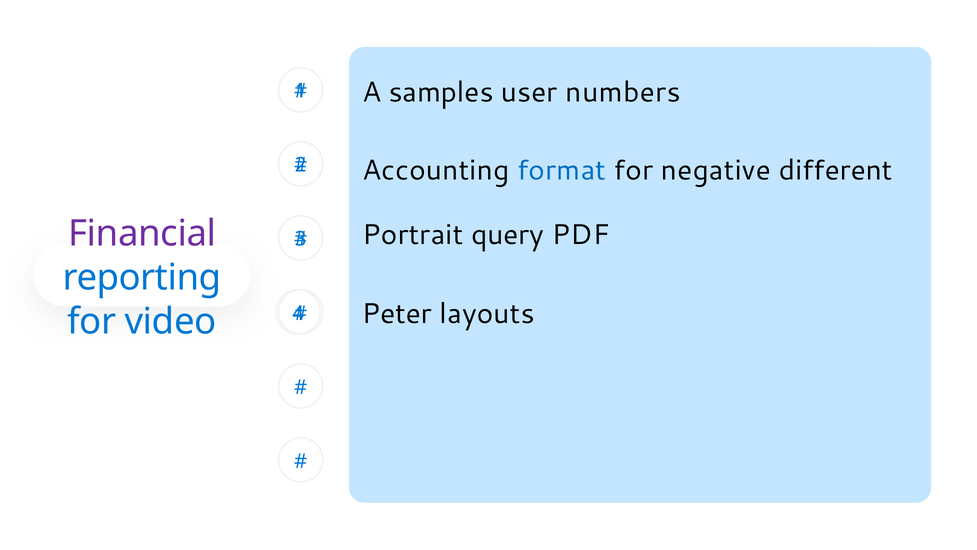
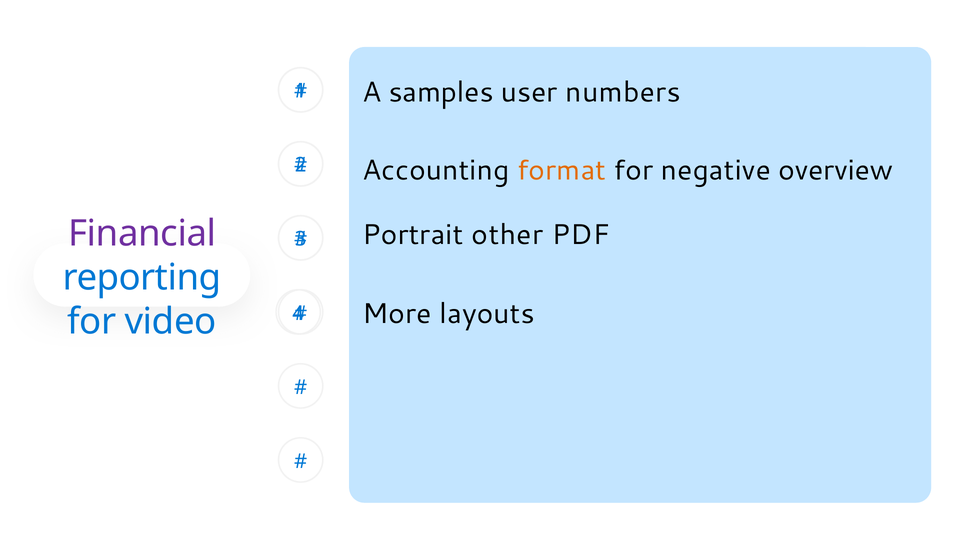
format colour: blue -> orange
different: different -> overview
query: query -> other
Peter: Peter -> More
